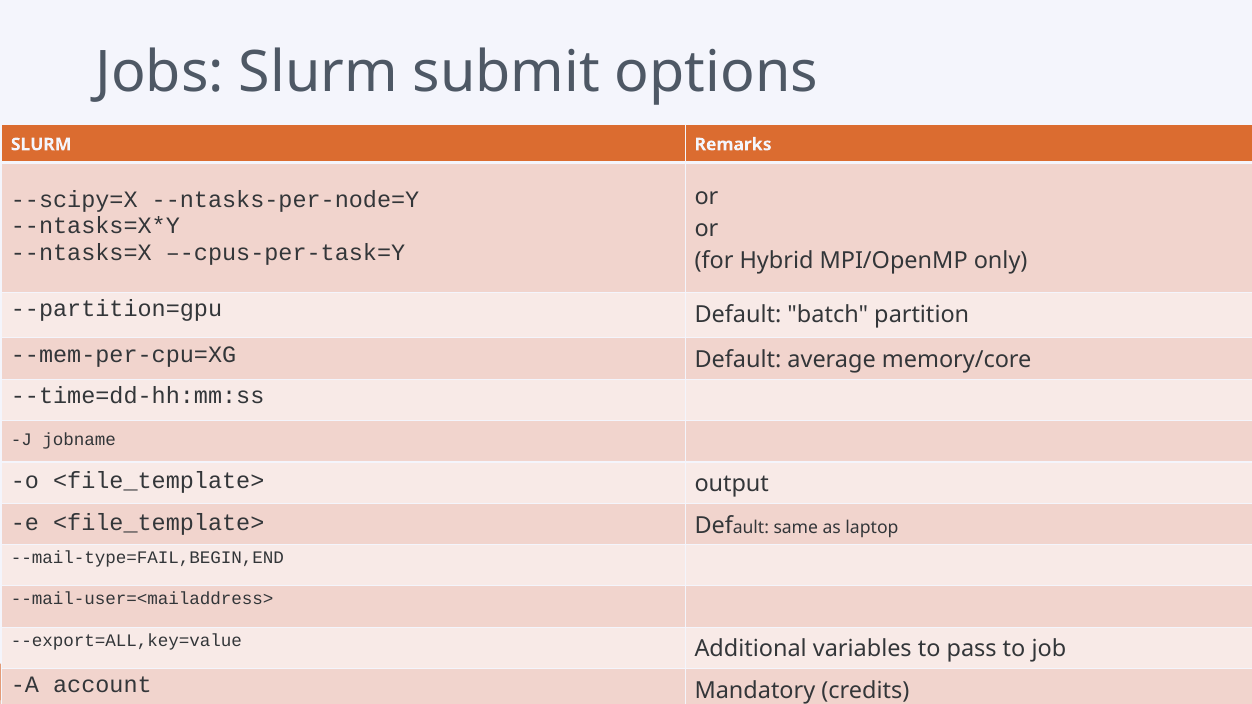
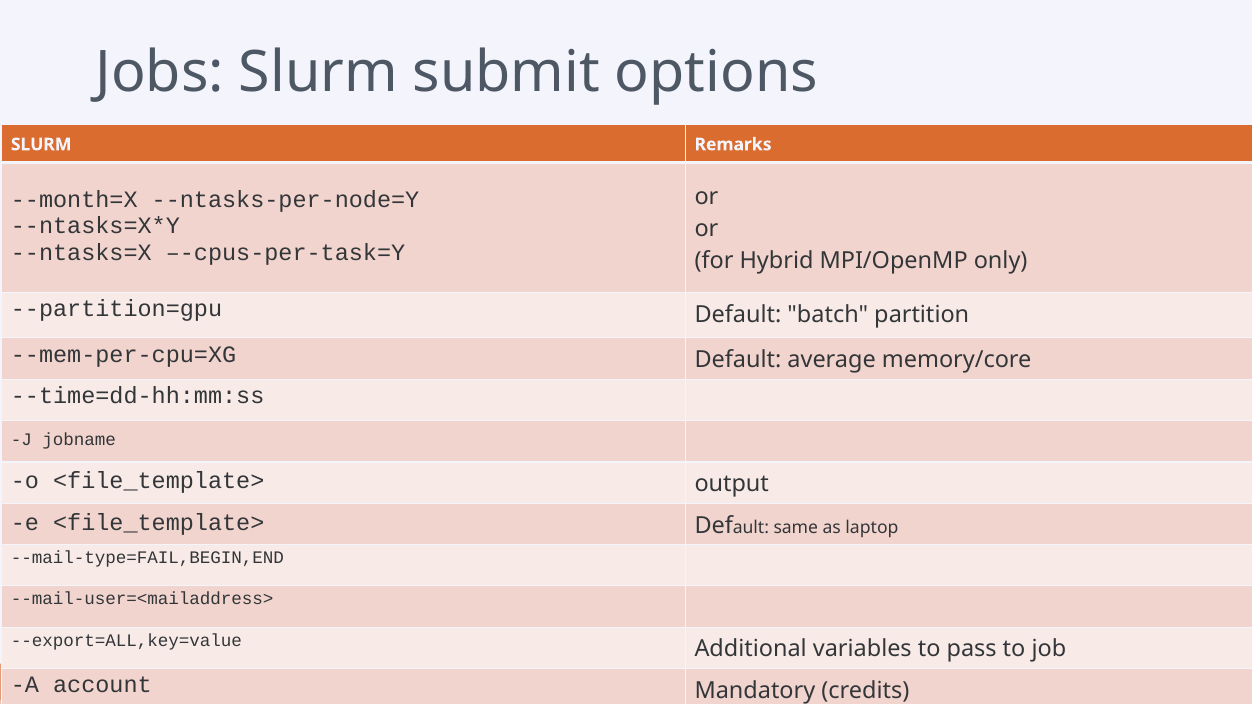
--scipy=X: --scipy=X -> --month=X
